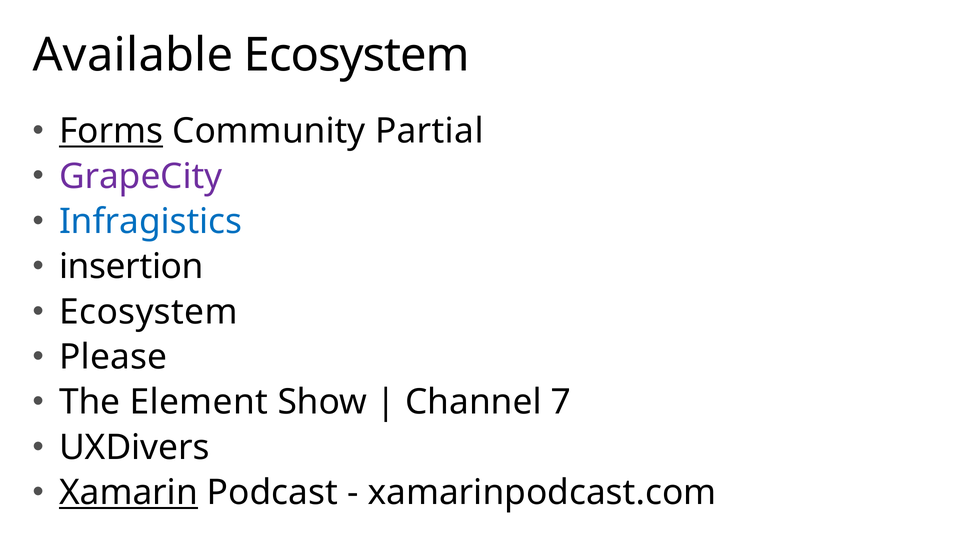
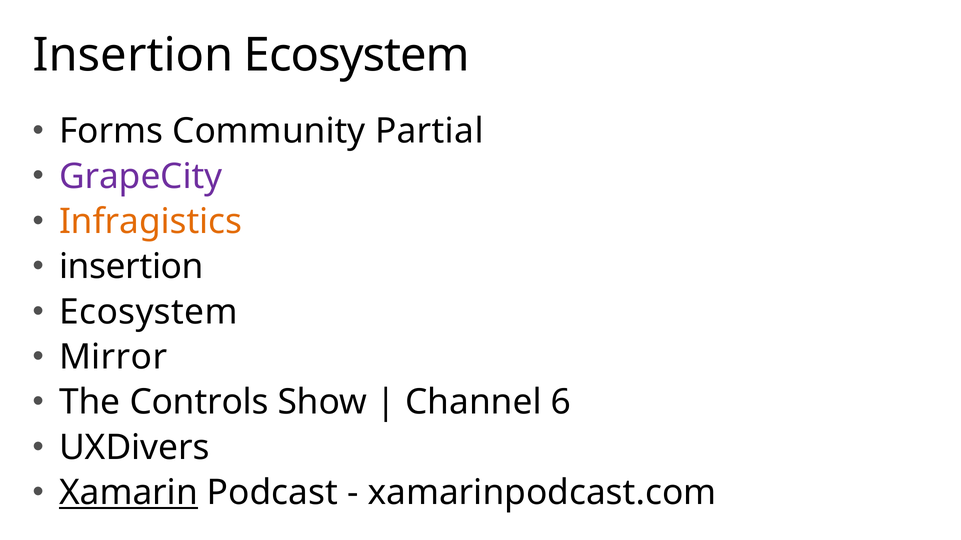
Available at (133, 55): Available -> Insertion
Forms underline: present -> none
Infragistics colour: blue -> orange
Please: Please -> Mirror
Element: Element -> Controls
7: 7 -> 6
